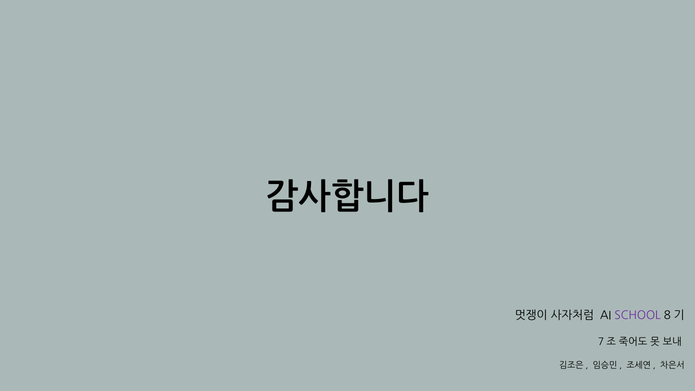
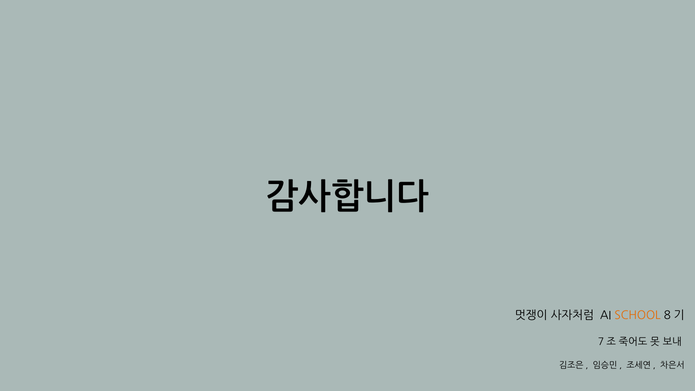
SCHOOL colour: purple -> orange
